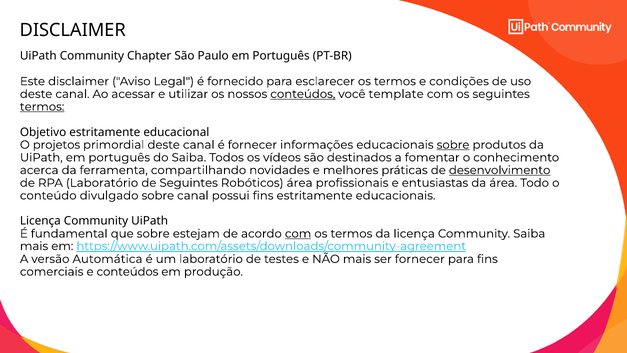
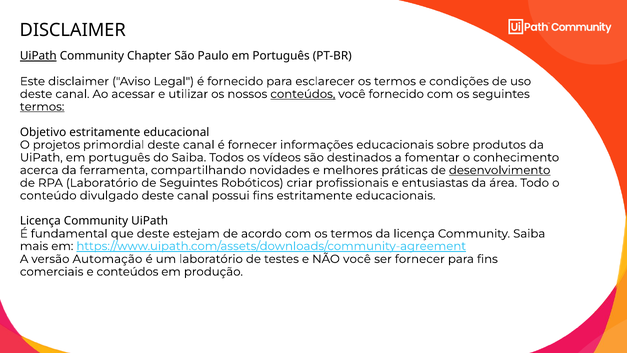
UiPath at (38, 56) underline: none -> present
você template: template -> fornecido
sobre at (453, 145) underline: present -> none
Robóticos área: área -> criar
divulgado sobre: sobre -> deste
que sobre: sobre -> deste
com at (298, 234) underline: present -> none
Automática: Automática -> Automação
NÃO mais: mais -> você
